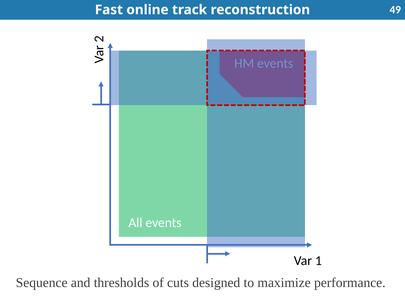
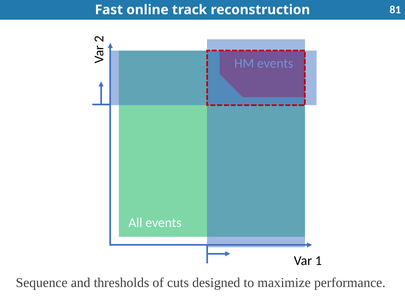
49: 49 -> 81
